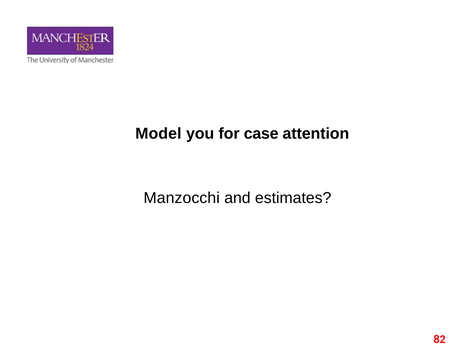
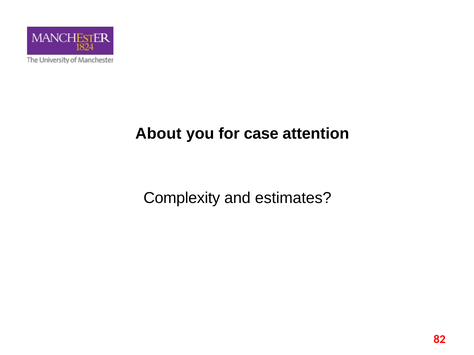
Model: Model -> About
Manzocchi: Manzocchi -> Complexity
